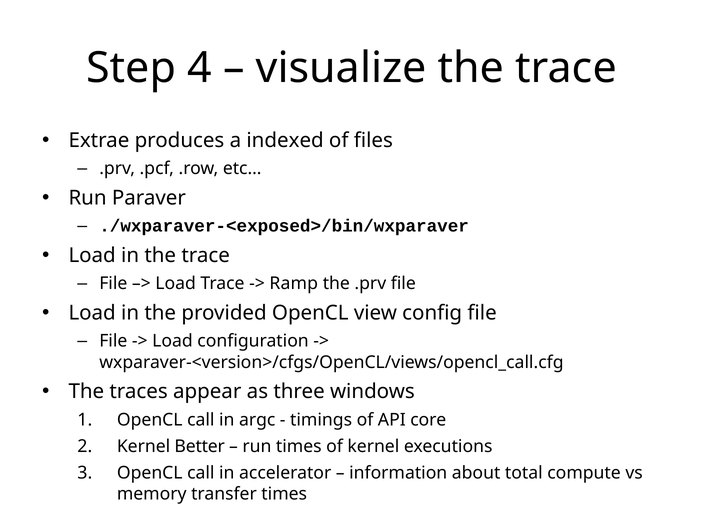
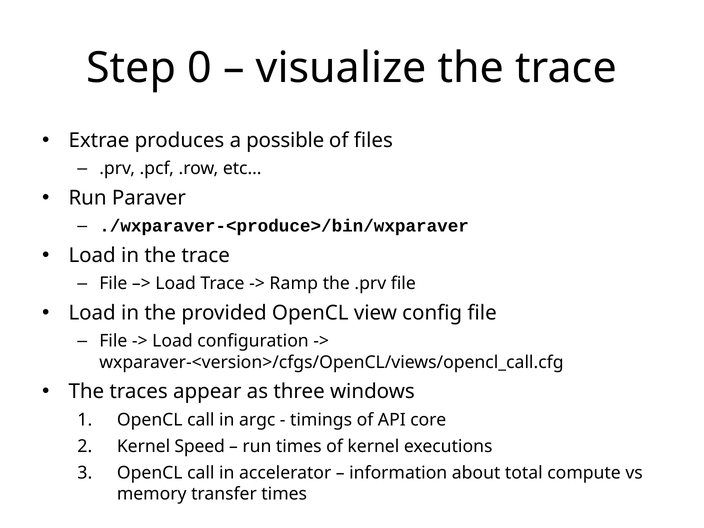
4: 4 -> 0
indexed: indexed -> possible
./wxparaver-<exposed>/bin/wxparaver: ./wxparaver-<exposed>/bin/wxparaver -> ./wxparaver-<produce>/bin/wxparaver
Better: Better -> Speed
